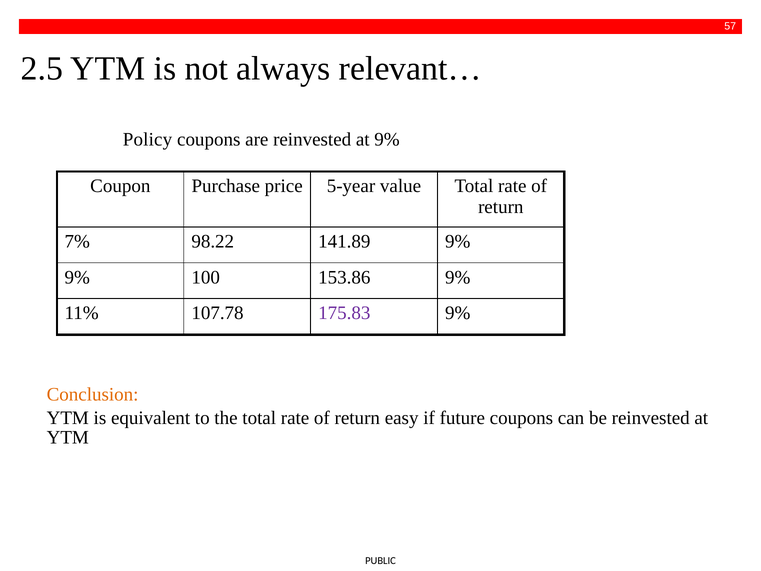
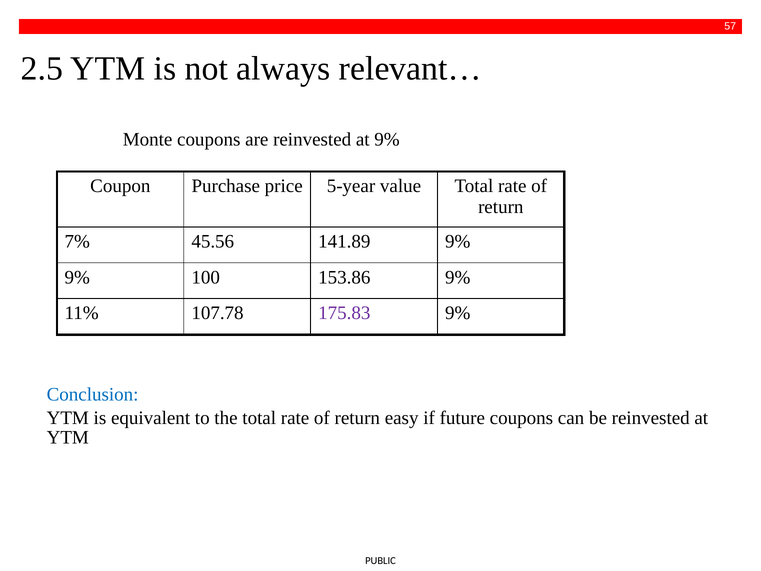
Policy: Policy -> Monte
98.22: 98.22 -> 45.56
Conclusion colour: orange -> blue
